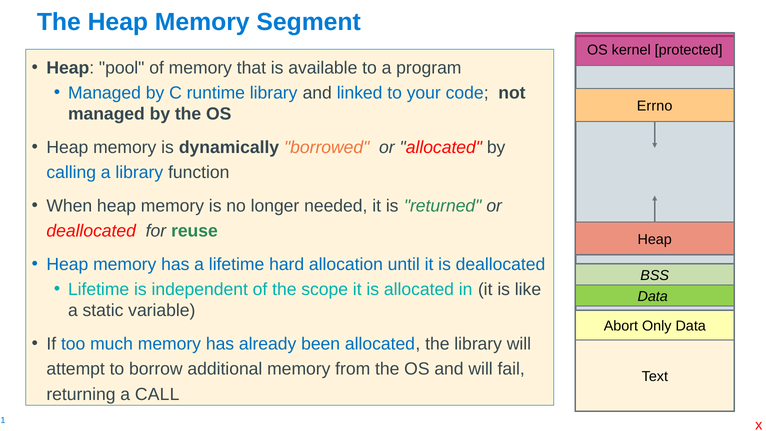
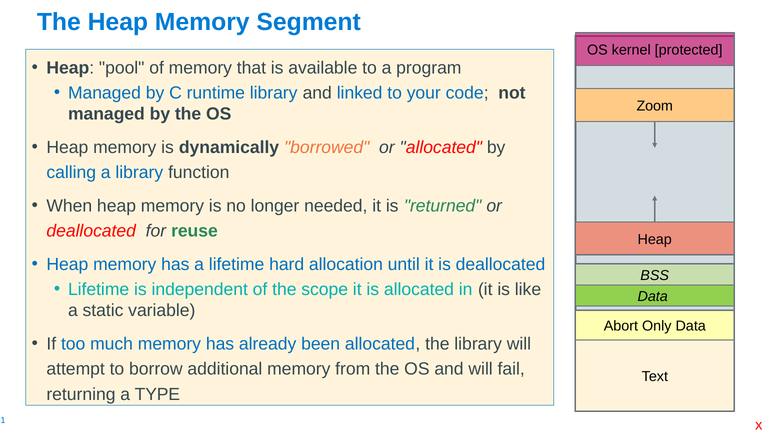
Errno: Errno -> Zoom
CALL: CALL -> TYPE
